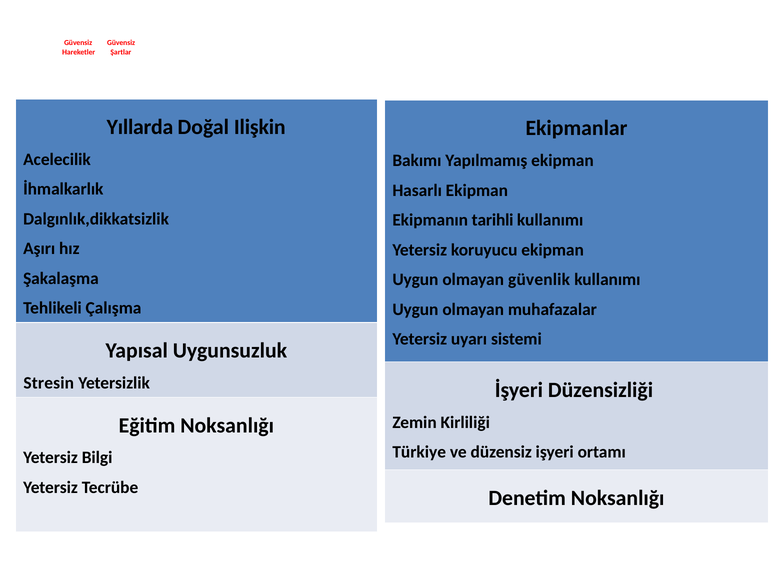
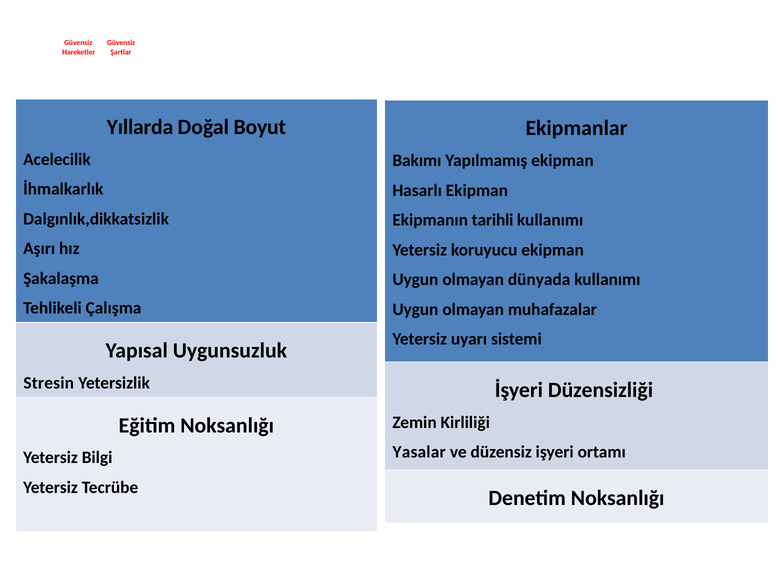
Ilişkin: Ilişkin -> Boyut
güvenlik: güvenlik -> dünyada
Türkiye: Türkiye -> Yasalar
